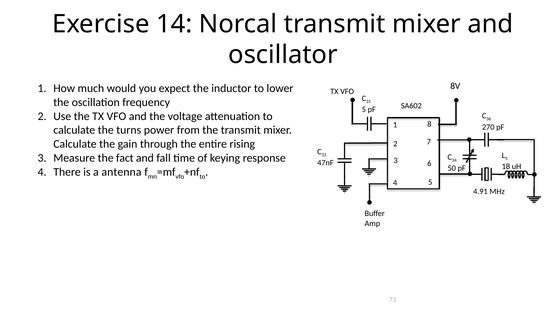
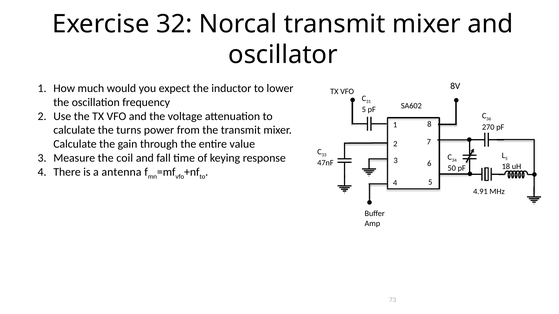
14: 14 -> 32
rising: rising -> value
fact: fact -> coil
